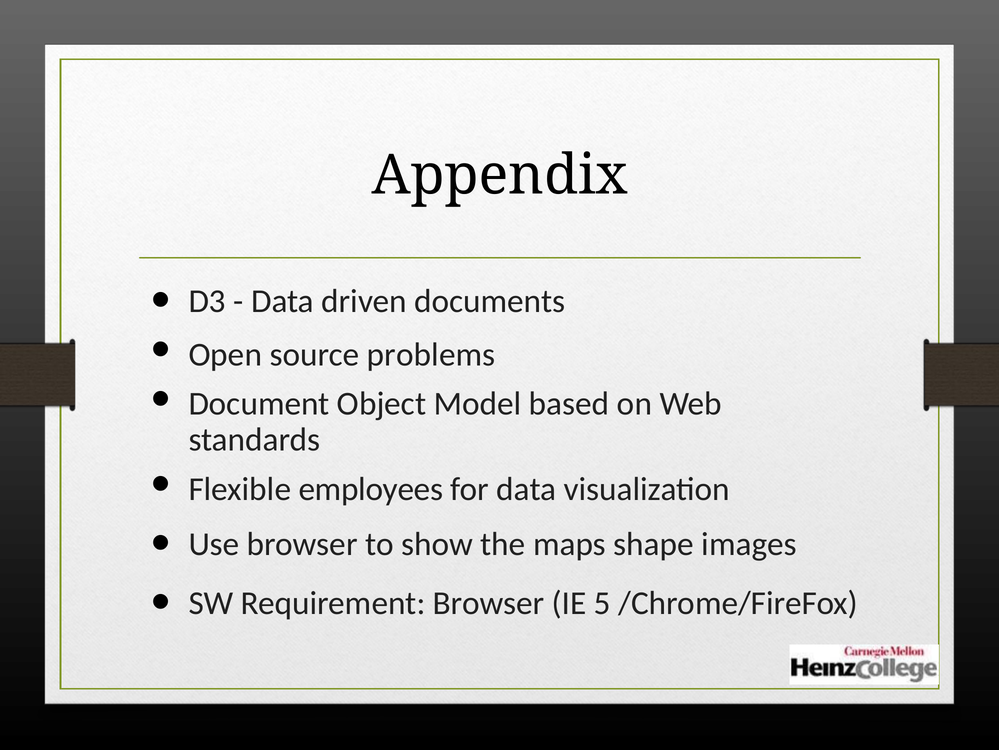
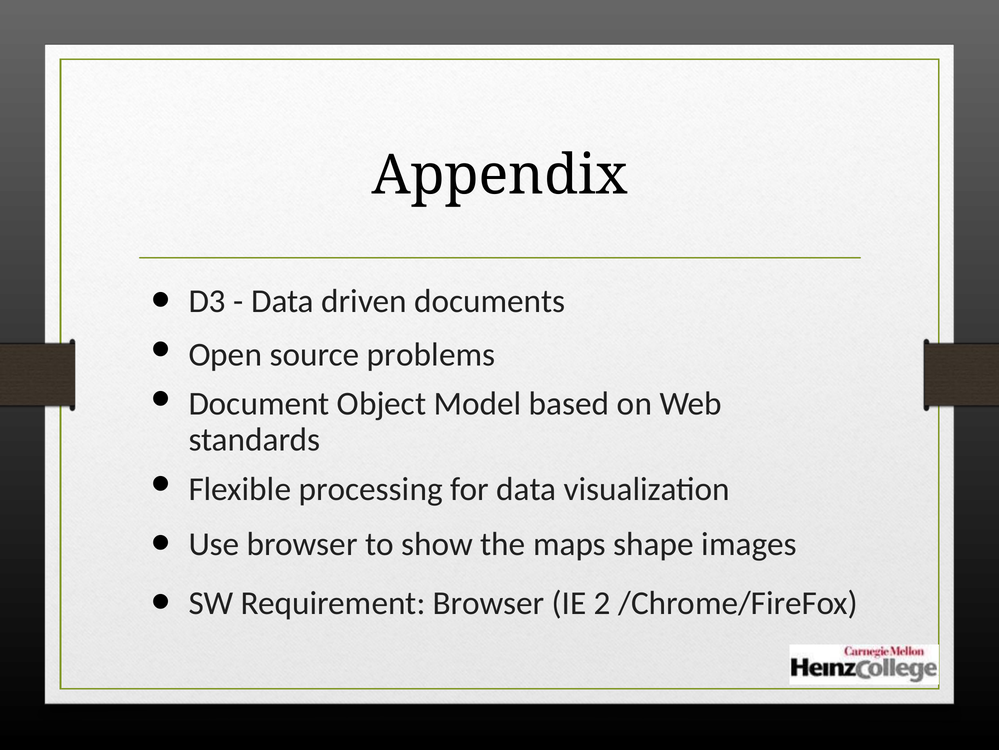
employees: employees -> processing
5: 5 -> 2
